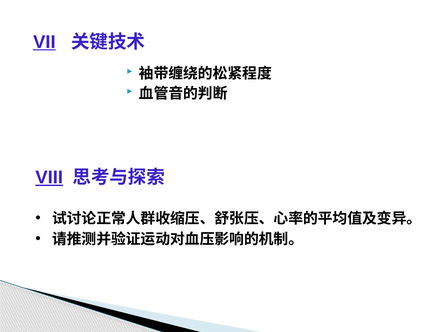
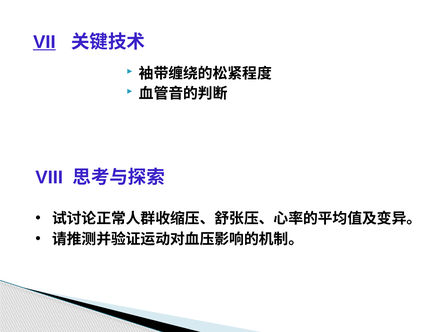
VIII underline: present -> none
